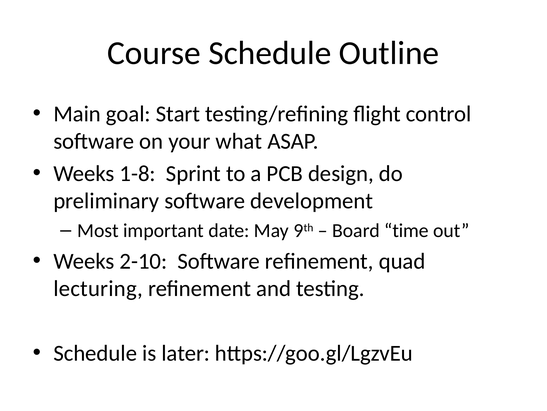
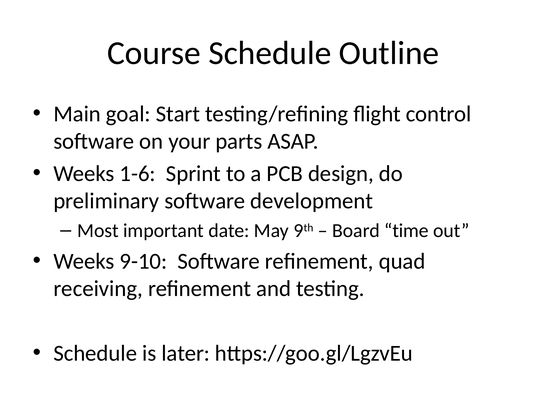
what: what -> parts
1-8: 1-8 -> 1-6
2-10: 2-10 -> 9-10
lecturing: lecturing -> receiving
